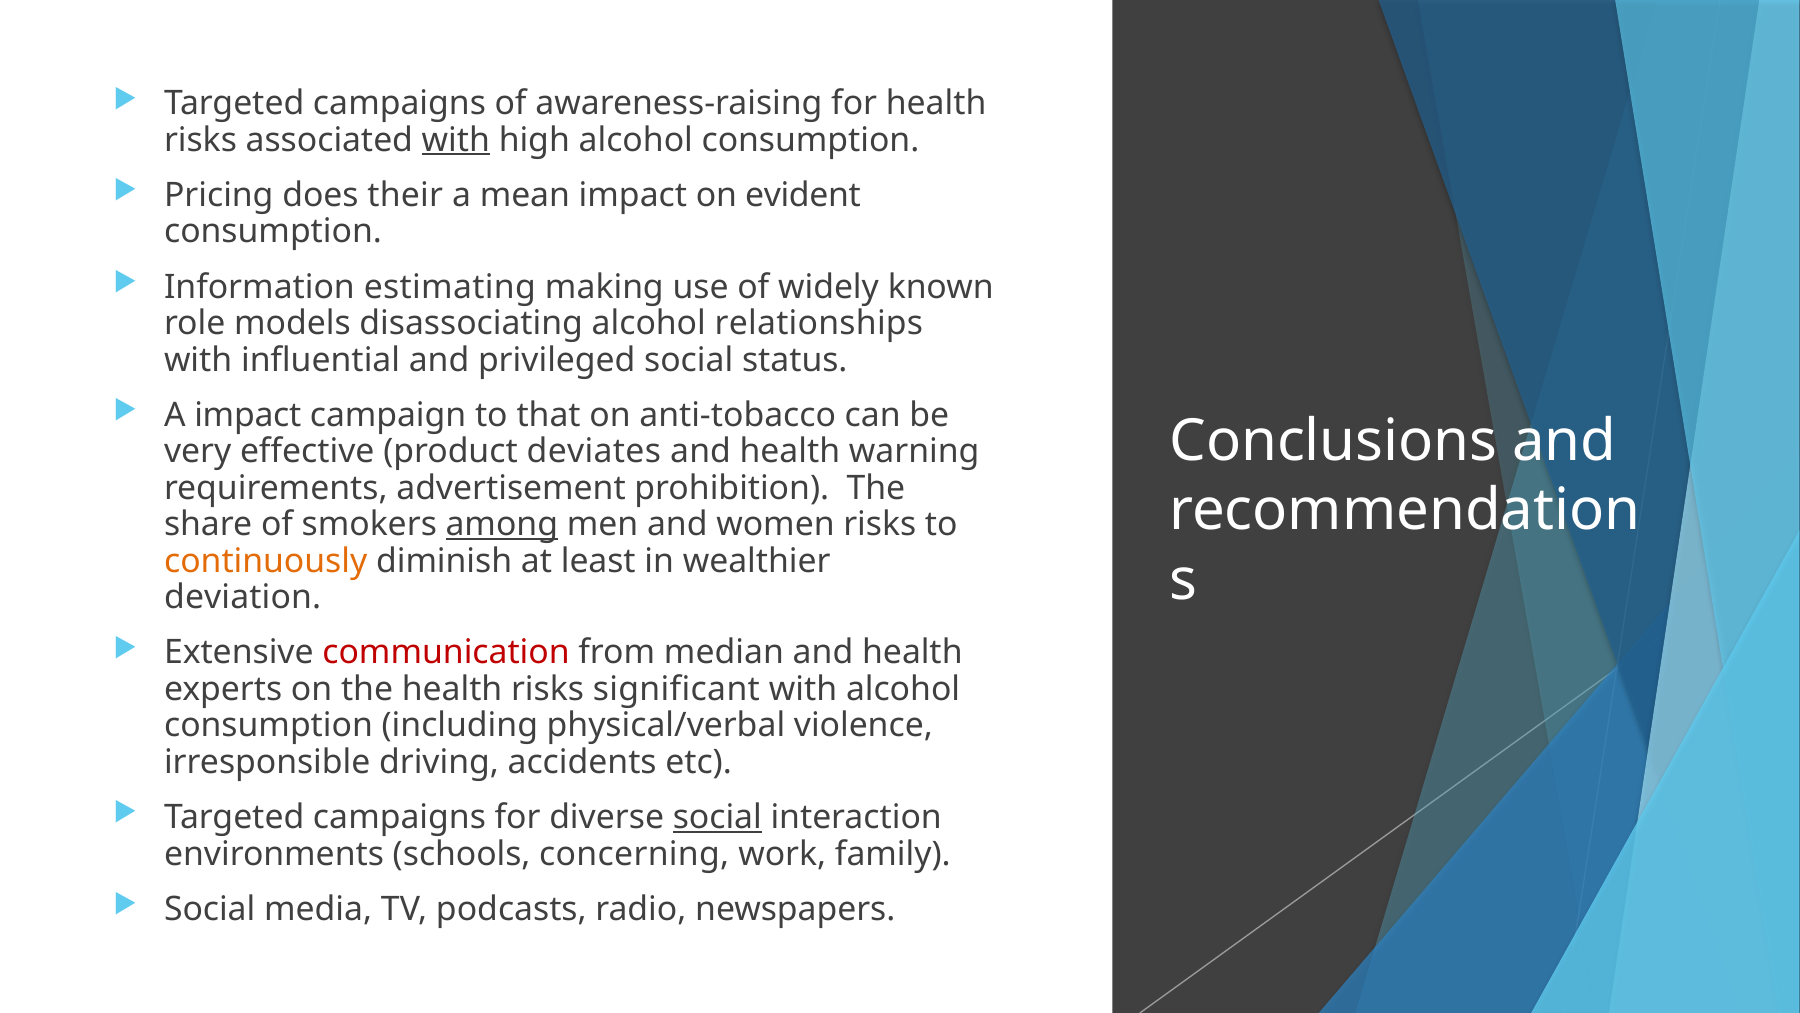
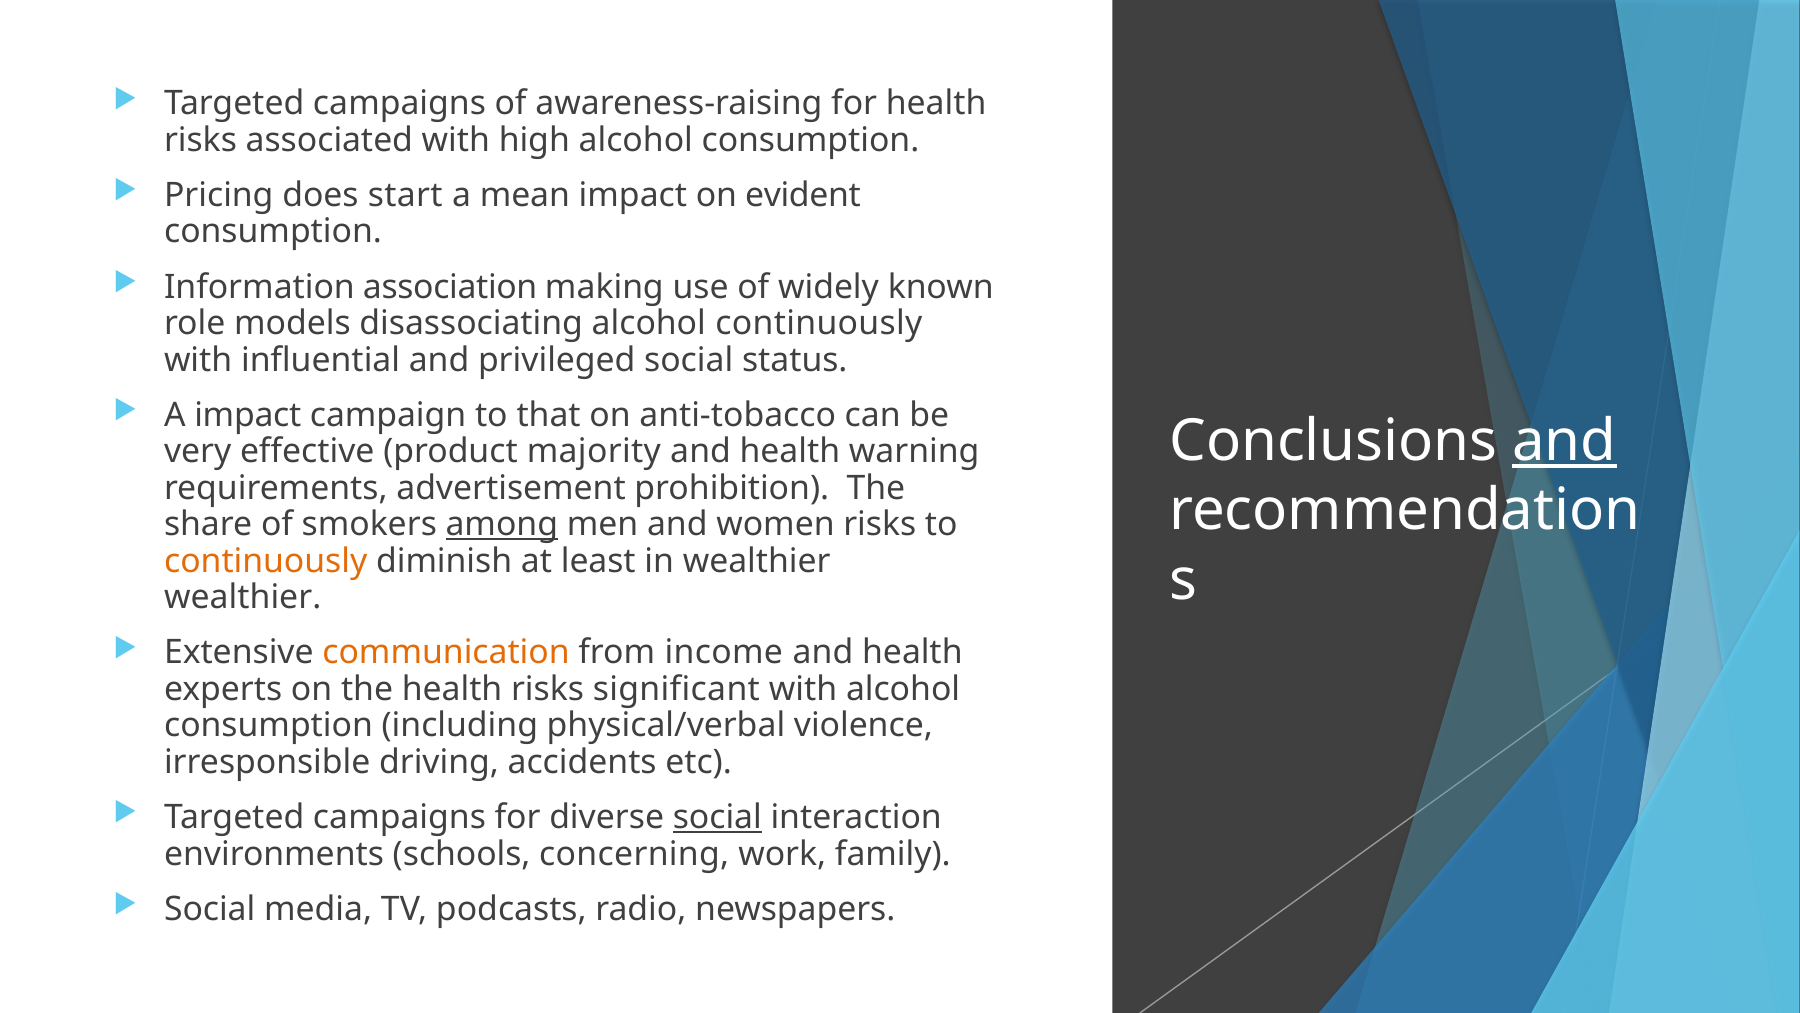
with at (456, 140) underline: present -> none
their: their -> start
estimating: estimating -> association
alcohol relationships: relationships -> continuously
and at (1564, 441) underline: none -> present
deviates: deviates -> majority
deviation at (243, 597): deviation -> wealthier
communication colour: red -> orange
median: median -> income
